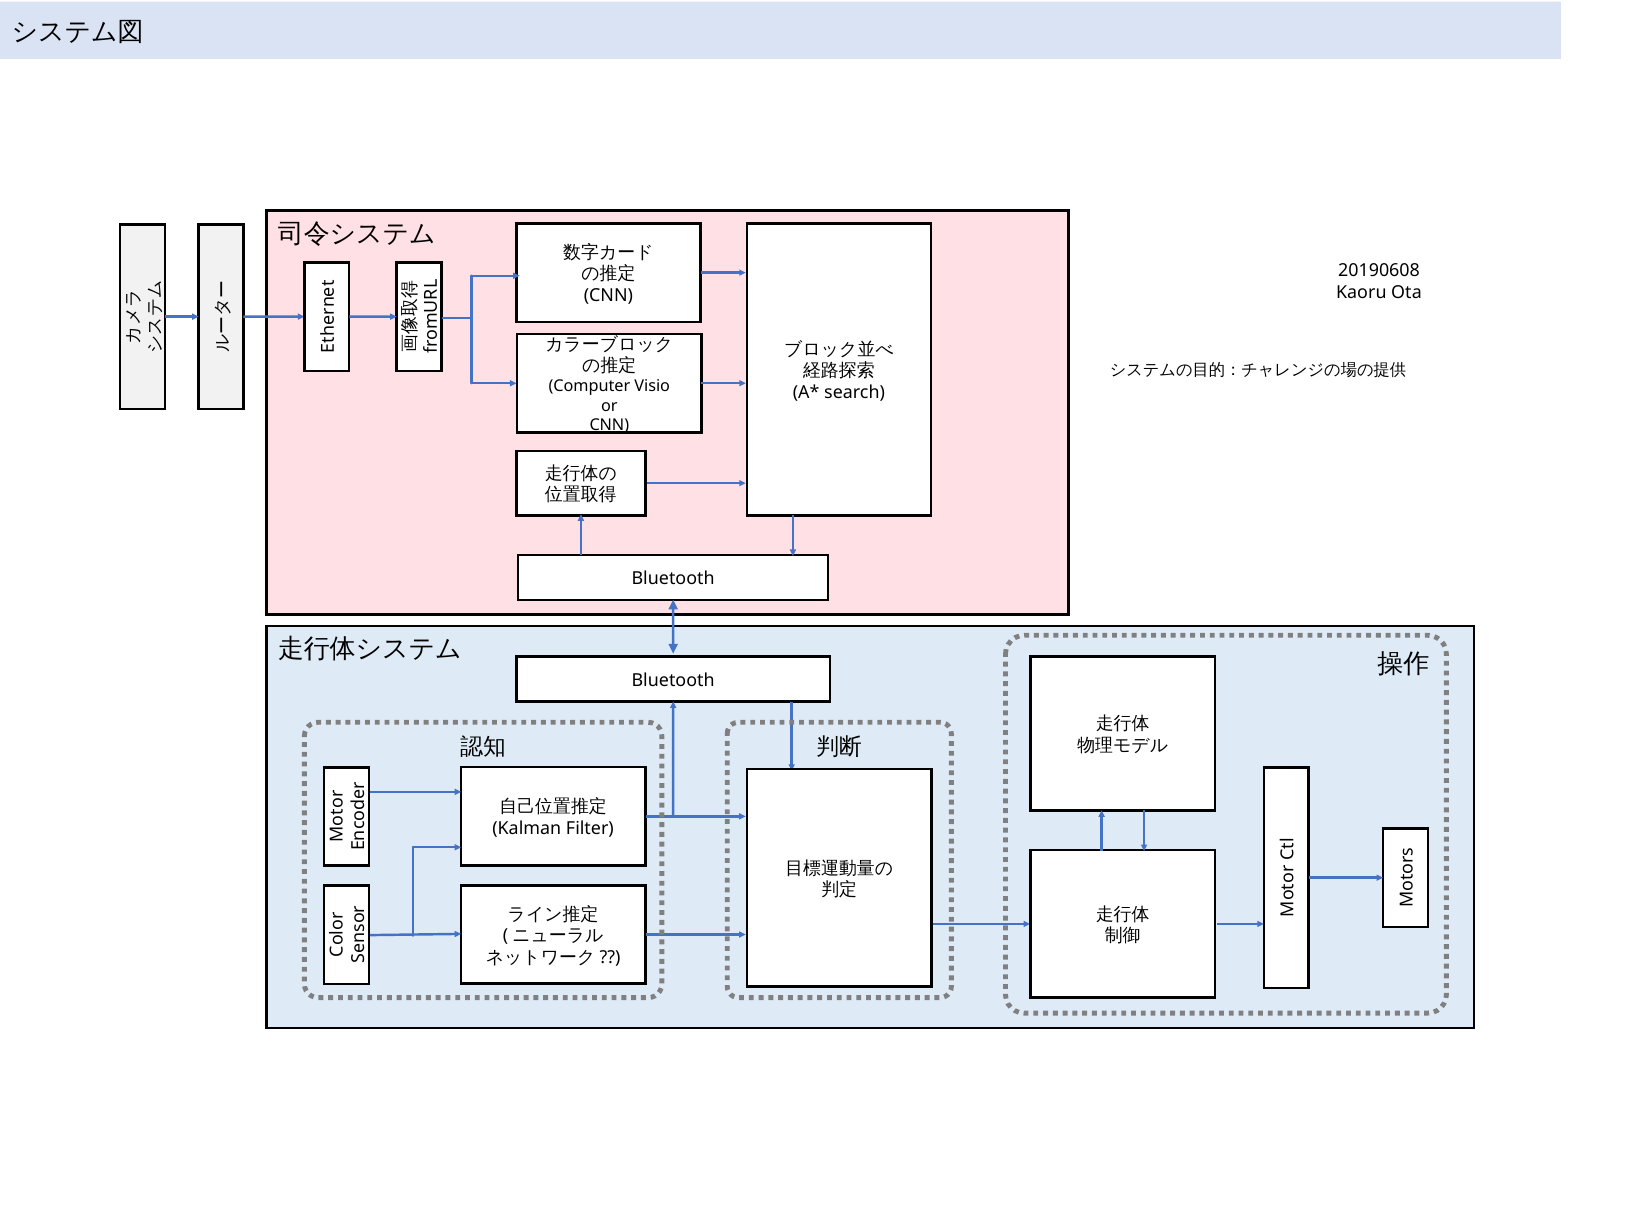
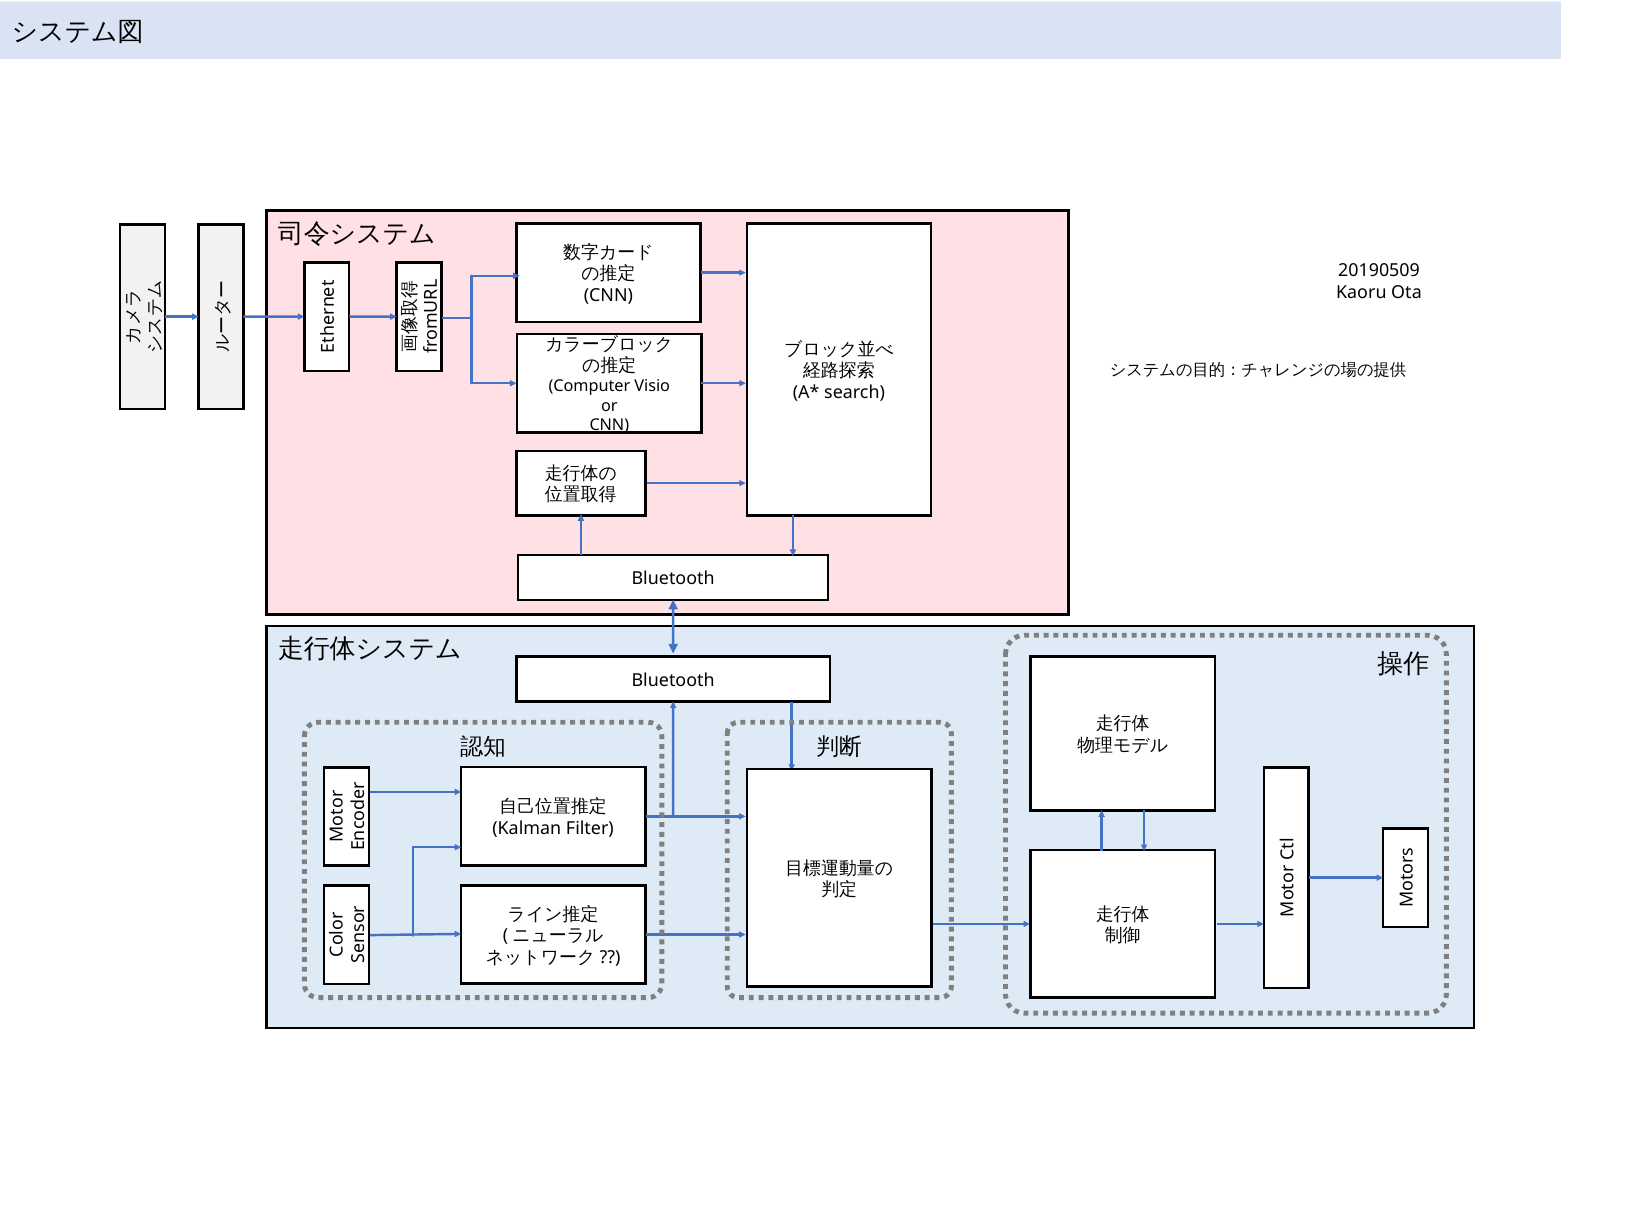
20190608: 20190608 -> 20190509
